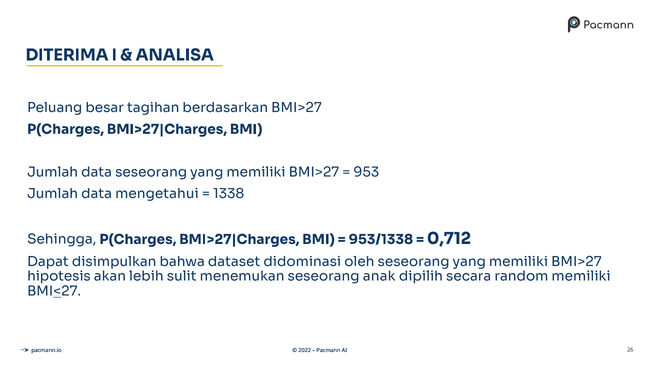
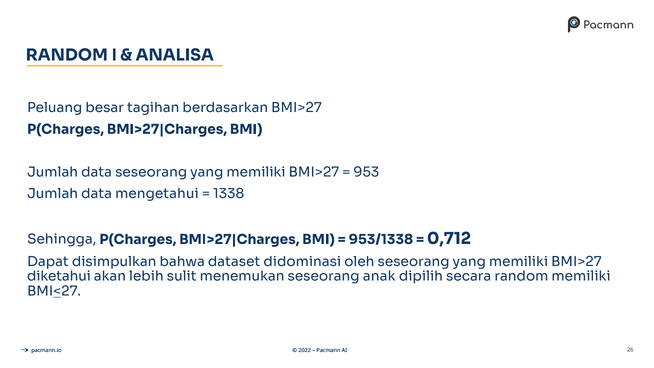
DITERIMA at (67, 55): DITERIMA -> RANDOM
hipotesis: hipotesis -> diketahui
